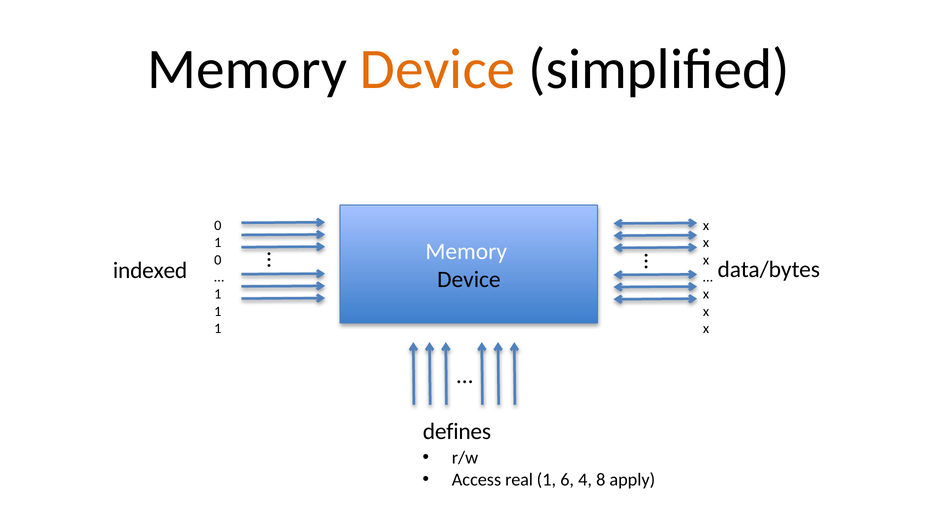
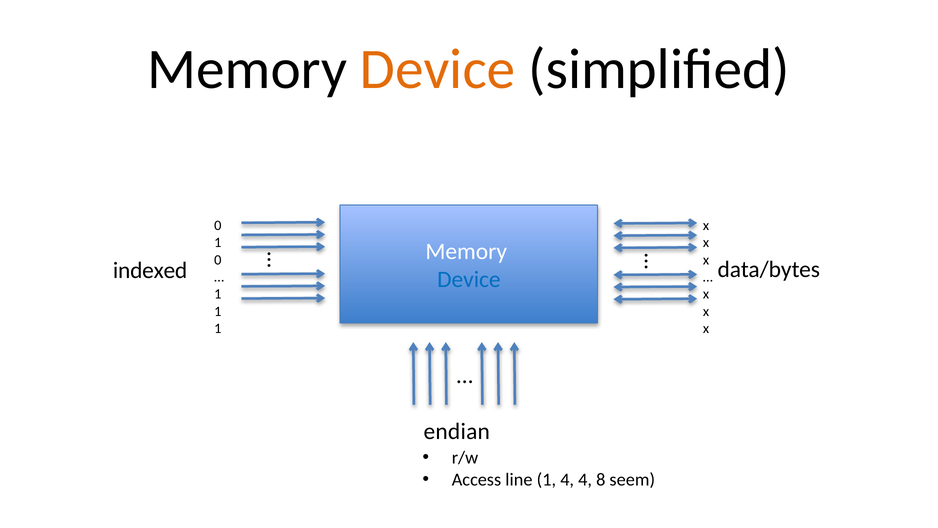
Device at (469, 279) colour: black -> blue
defines: defines -> endian
real: real -> line
1 6: 6 -> 4
apply: apply -> seem
